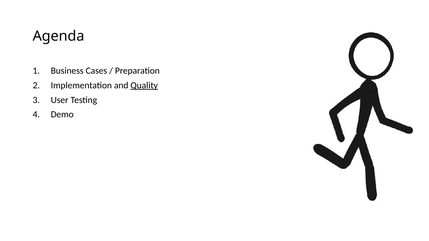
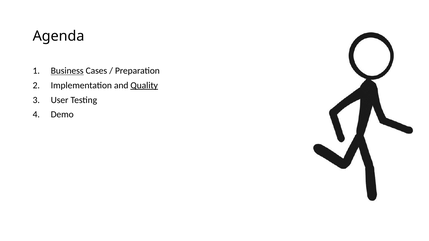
Business underline: none -> present
